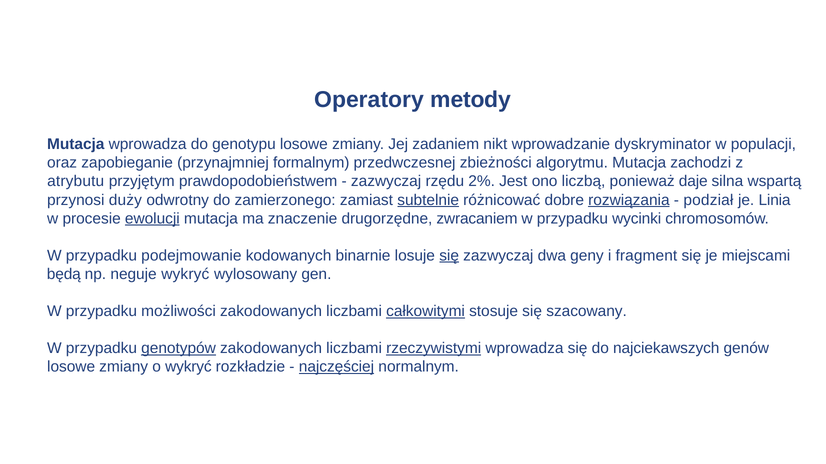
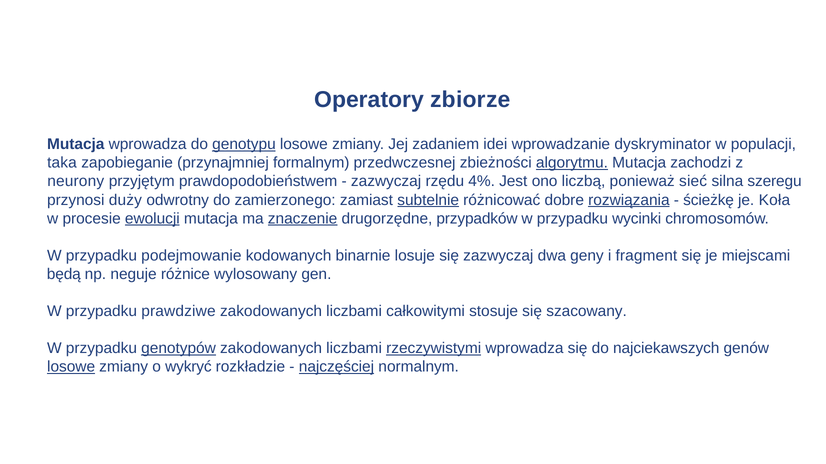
metody: metody -> zbiorze
genotypu underline: none -> present
nikt: nikt -> idei
oraz: oraz -> taka
algorytmu underline: none -> present
atrybutu: atrybutu -> neurony
2%: 2% -> 4%
daje: daje -> sieć
wspartą: wspartą -> szeregu
podział: podział -> ścieżkę
Linia: Linia -> Koła
znaczenie underline: none -> present
zwracaniem: zwracaniem -> przypadków
się at (449, 256) underline: present -> none
neguje wykryć: wykryć -> różnice
możliwości: możliwości -> prawdziwe
całkowitymi underline: present -> none
losowe at (71, 367) underline: none -> present
